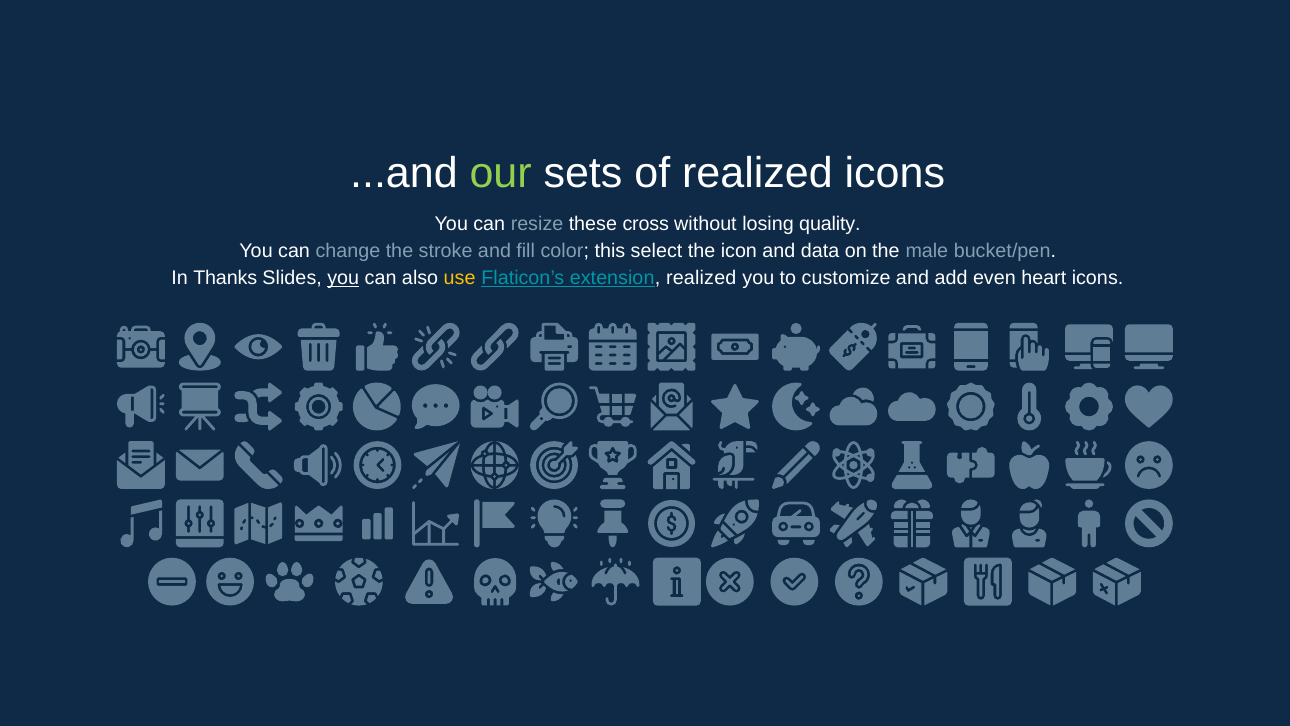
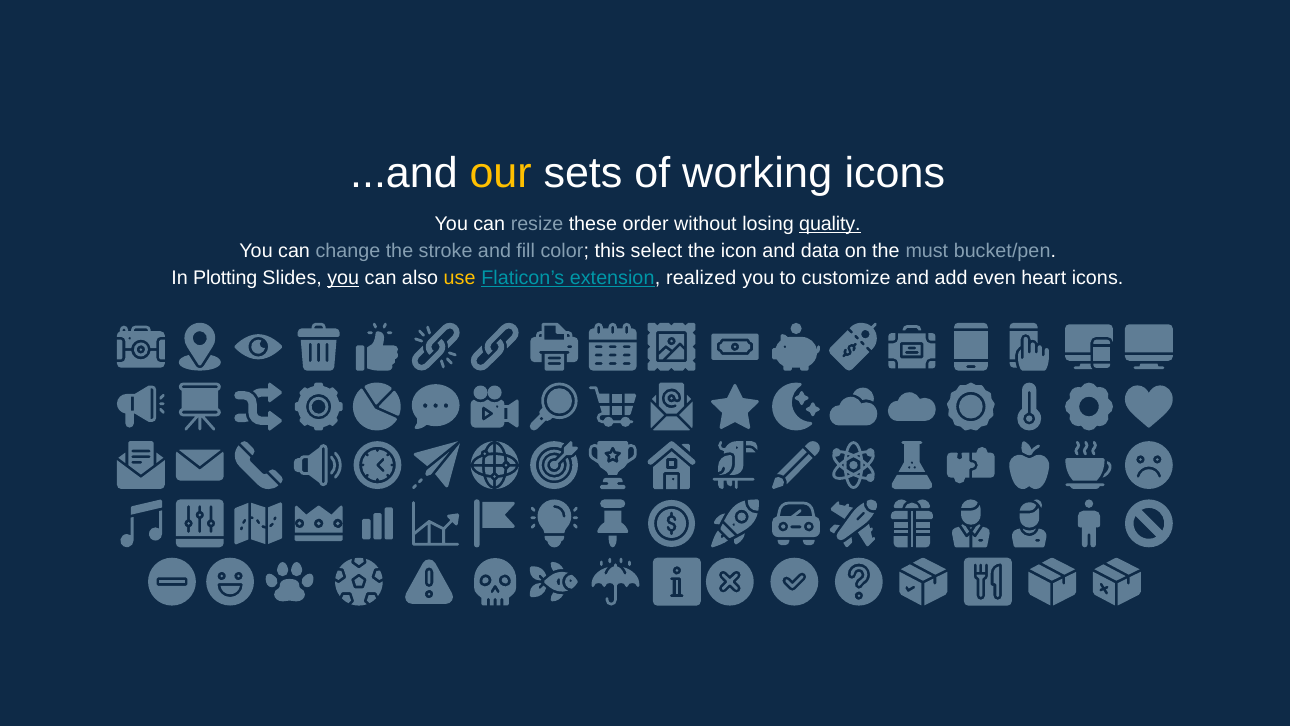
our colour: light green -> yellow
of realized: realized -> working
cross: cross -> order
quality underline: none -> present
male: male -> must
Thanks: Thanks -> Plotting
